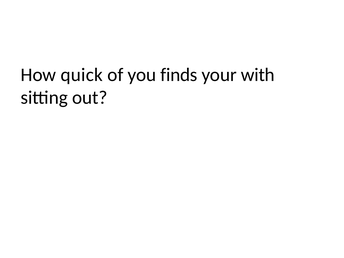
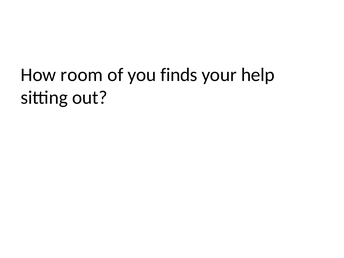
quick: quick -> room
with: with -> help
